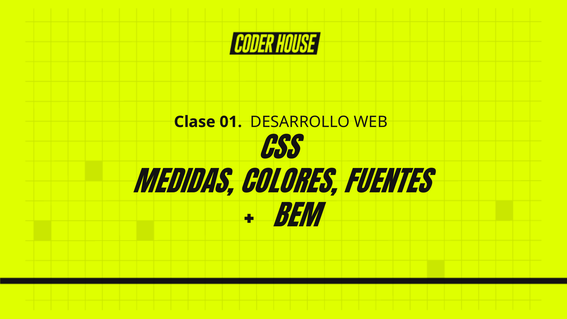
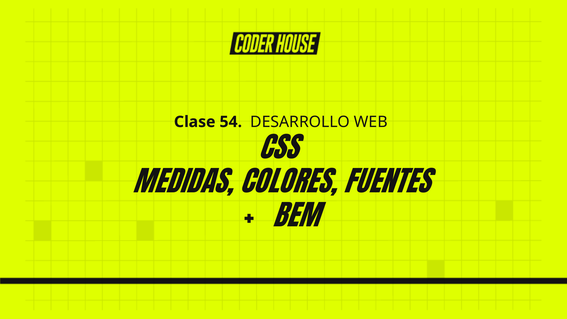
01: 01 -> 54
